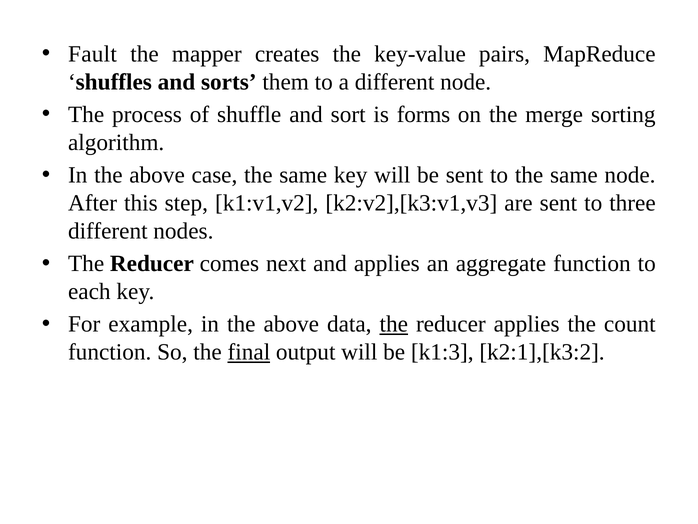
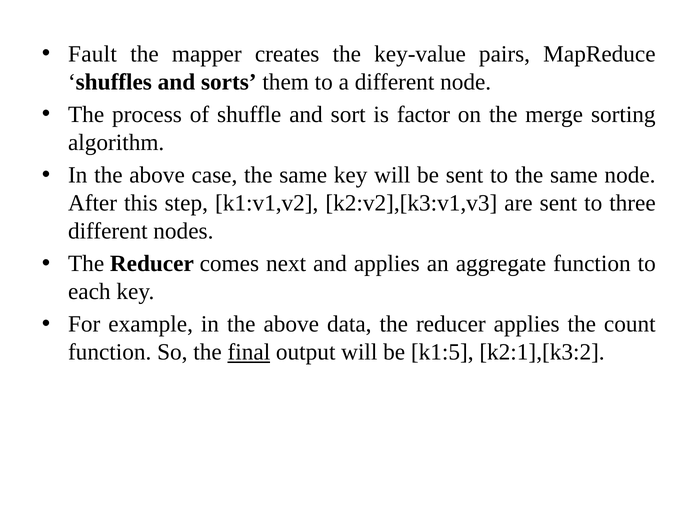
forms: forms -> factor
the at (394, 324) underline: present -> none
k1:3: k1:3 -> k1:5
